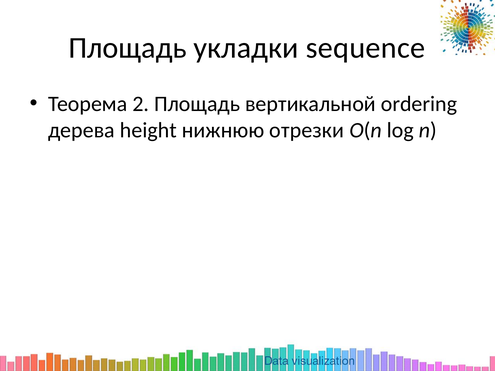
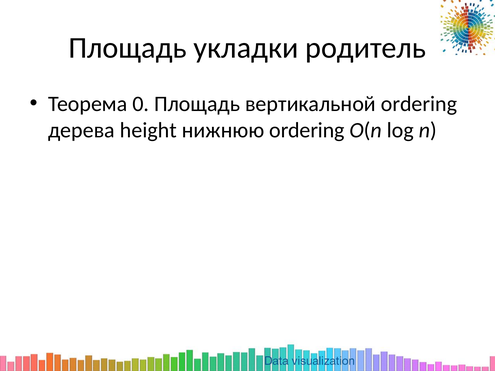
sequence: sequence -> родитель
2: 2 -> 0
нижнюю отрезки: отрезки -> ordering
